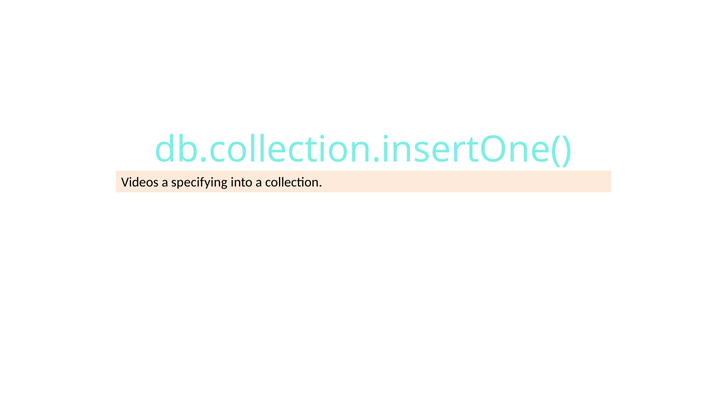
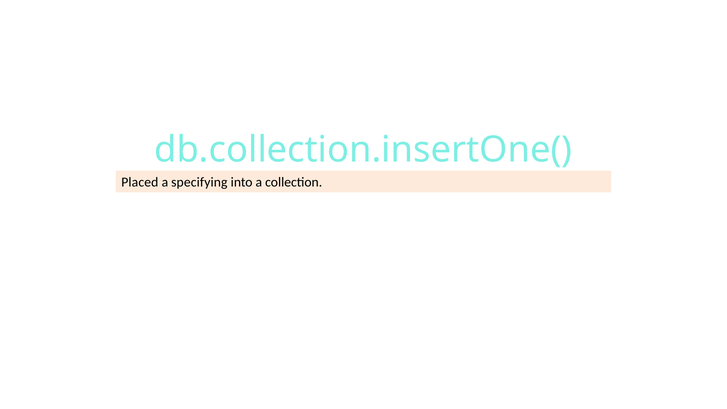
Videos: Videos -> Placed
